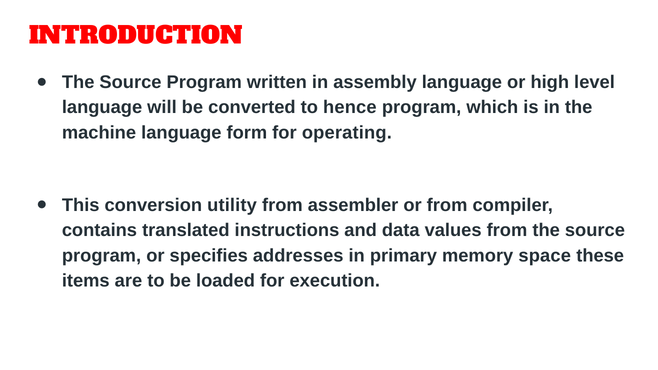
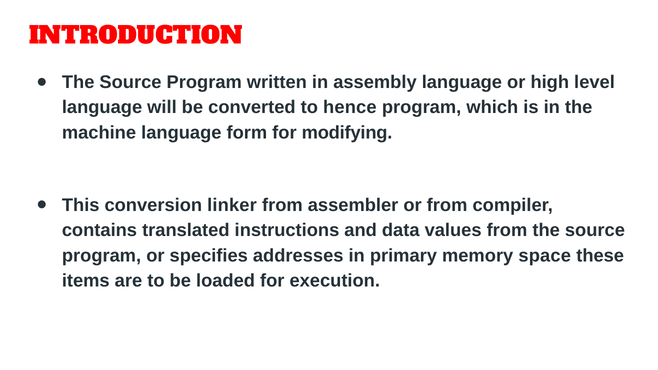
operating: operating -> modifying
utility: utility -> linker
